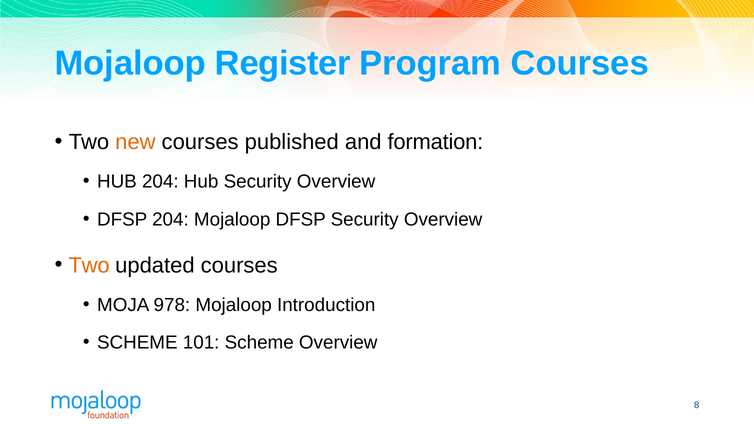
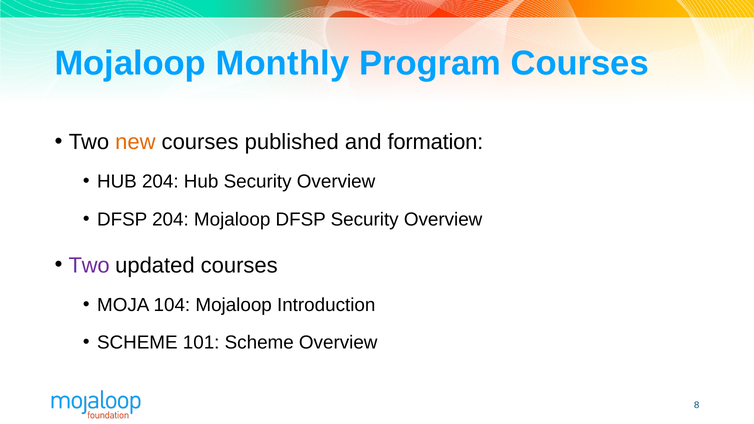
Register: Register -> Monthly
Two at (89, 265) colour: orange -> purple
978: 978 -> 104
